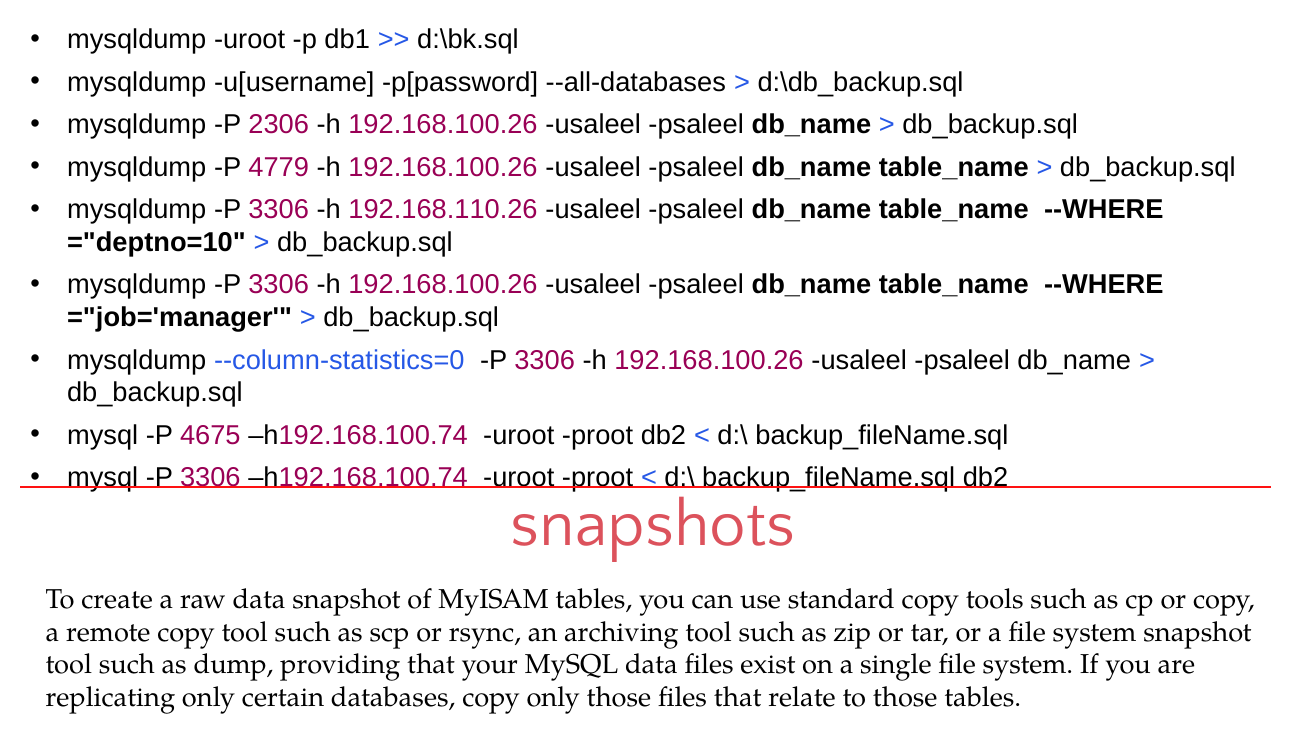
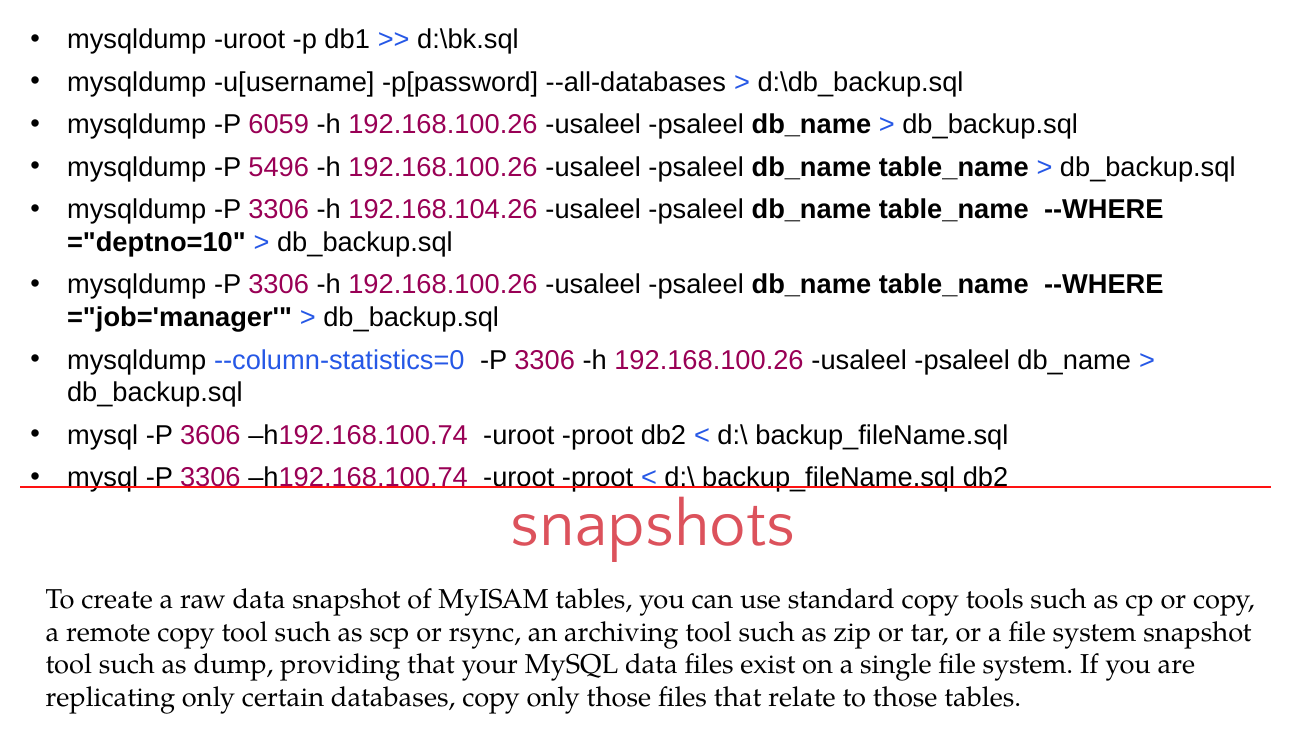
2306: 2306 -> 6059
4779: 4779 -> 5496
192.168.110.26: 192.168.110.26 -> 192.168.104.26
4675: 4675 -> 3606
